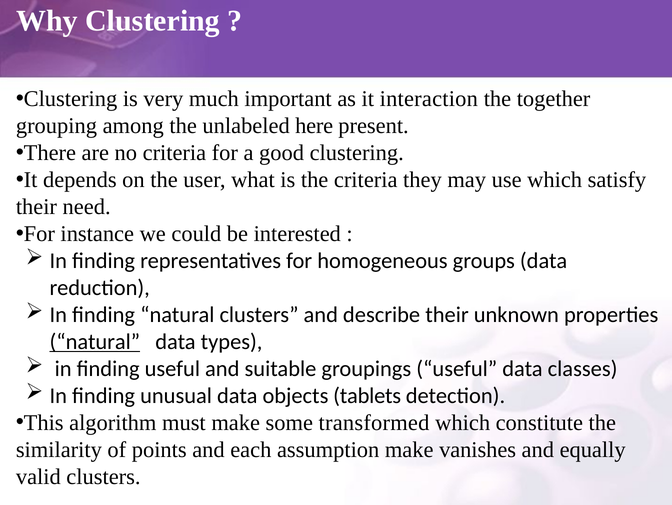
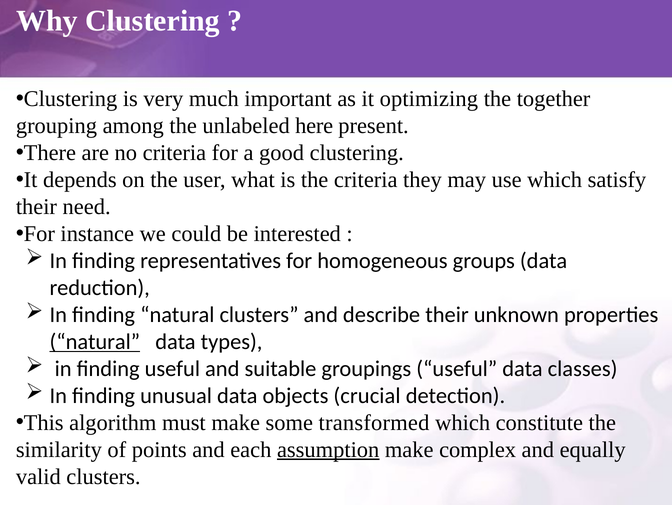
interaction: interaction -> optimizing
tablets: tablets -> crucial
assumption underline: none -> present
vanishes: vanishes -> complex
